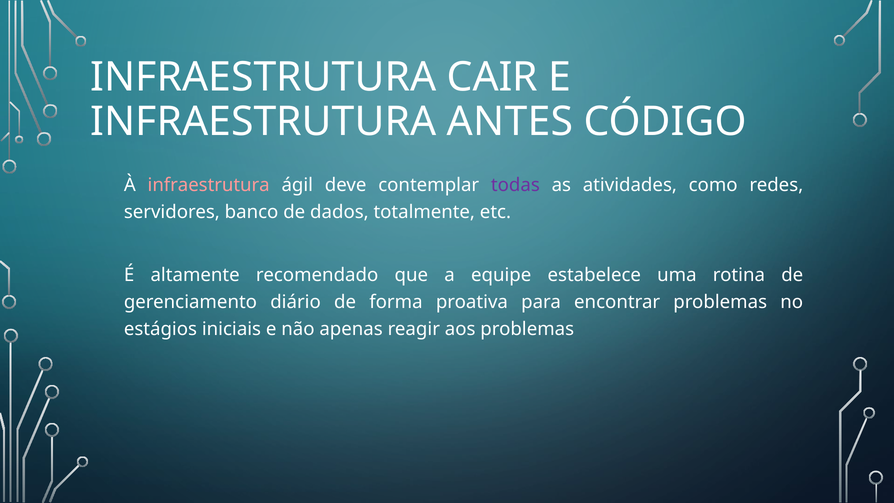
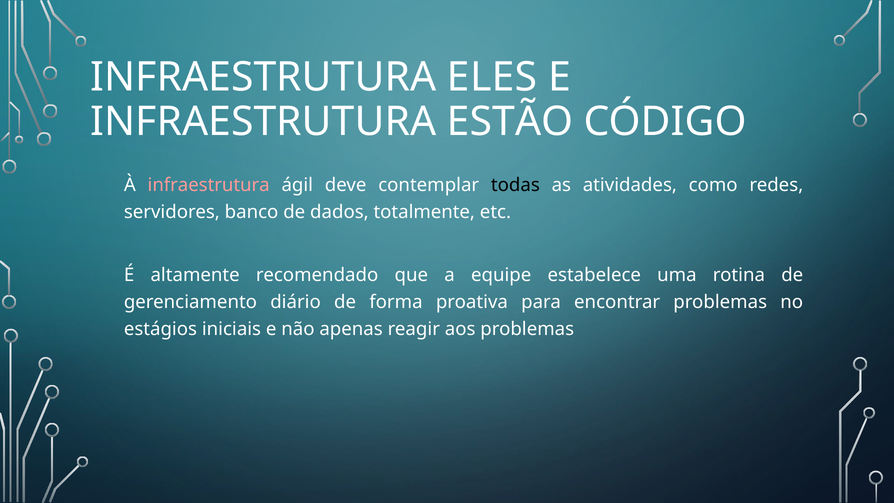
CAIR: CAIR -> ELES
ANTES: ANTES -> ESTÃO
todas colour: purple -> black
